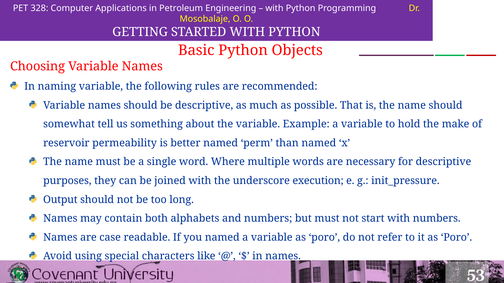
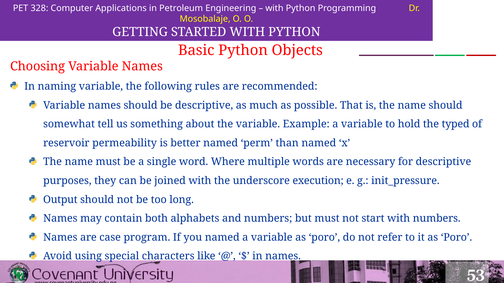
make: make -> typed
readable: readable -> program
